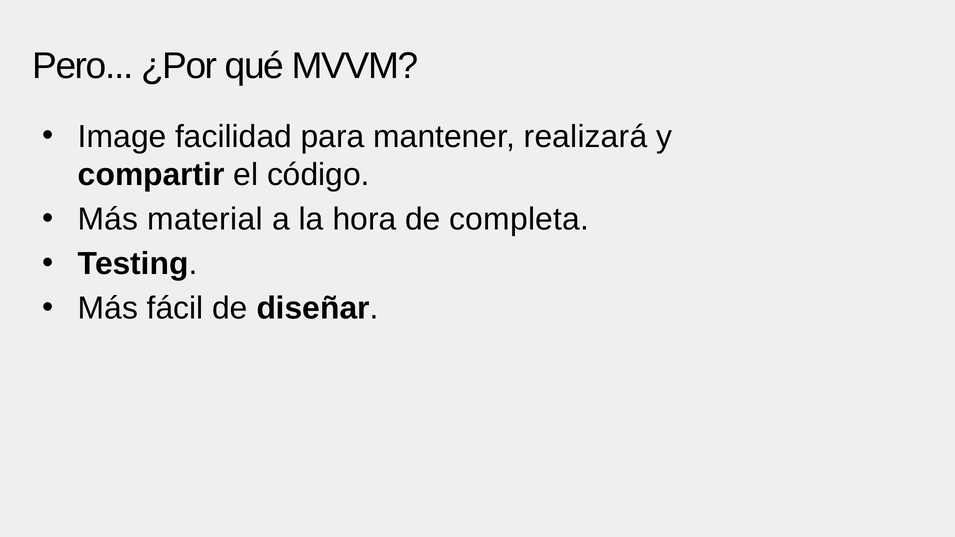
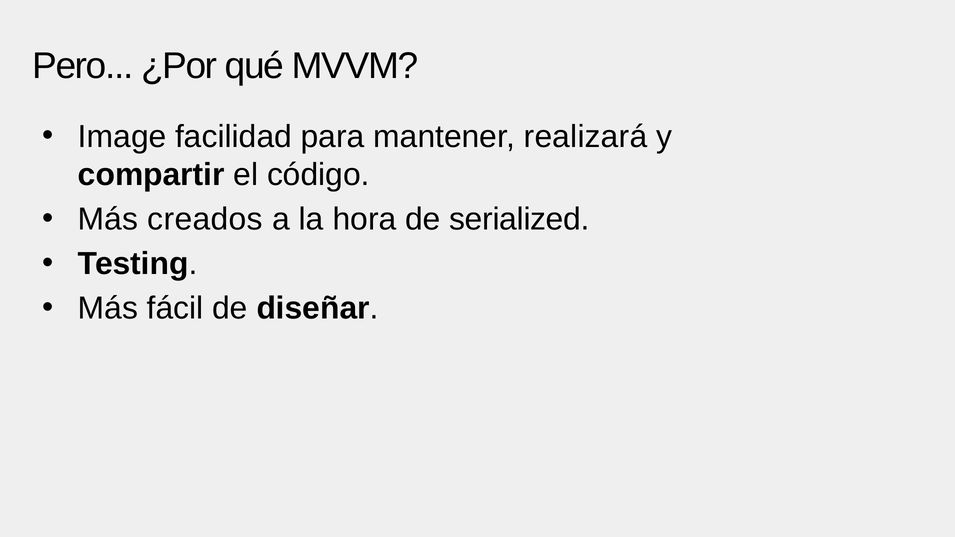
material: material -> creados
completa: completa -> serialized
